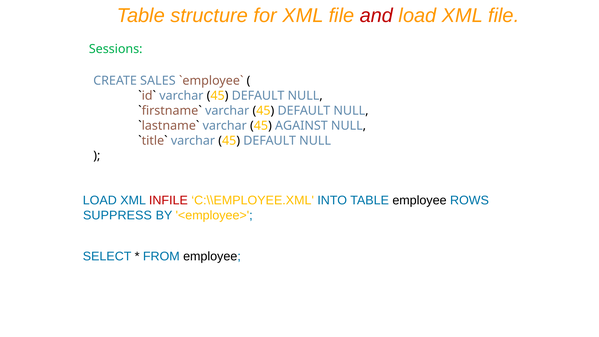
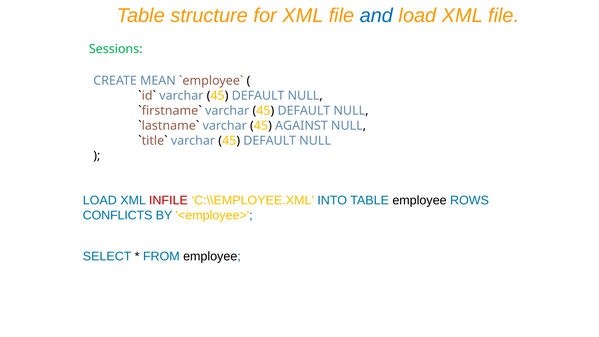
and colour: red -> blue
SALES: SALES -> MEAN
SUPPRESS: SUPPRESS -> CONFLICTS
